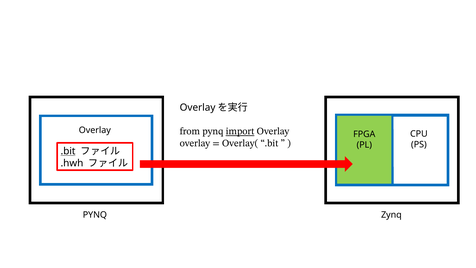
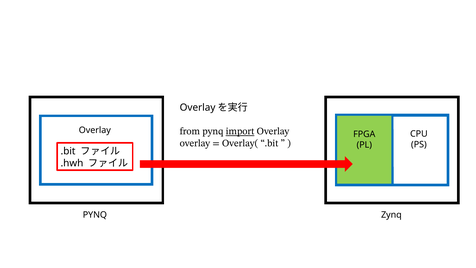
.bit at (68, 151) underline: present -> none
